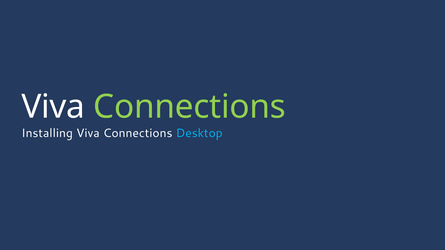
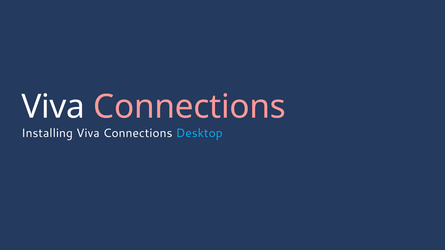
Connections at (190, 107) colour: light green -> pink
